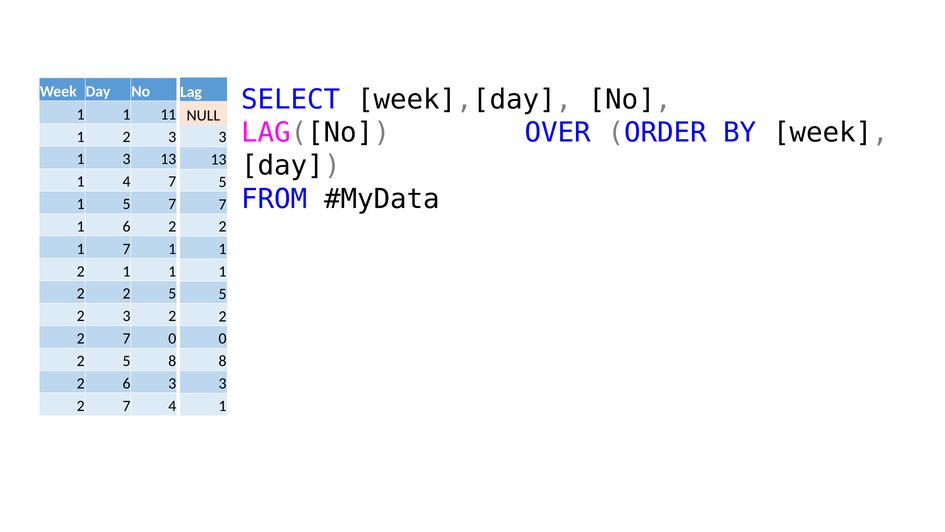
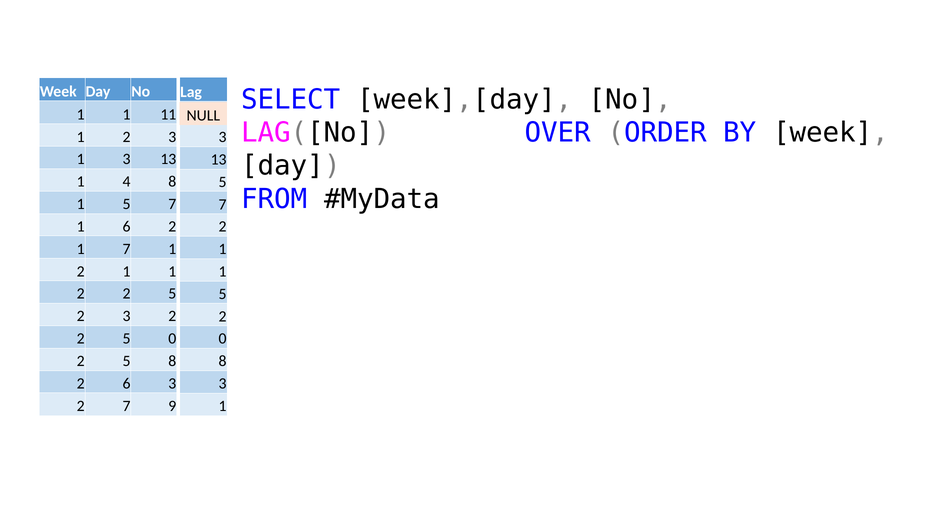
4 7: 7 -> 8
7 at (127, 338): 7 -> 5
7 4: 4 -> 9
